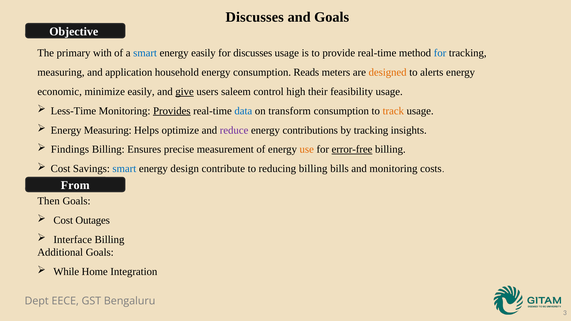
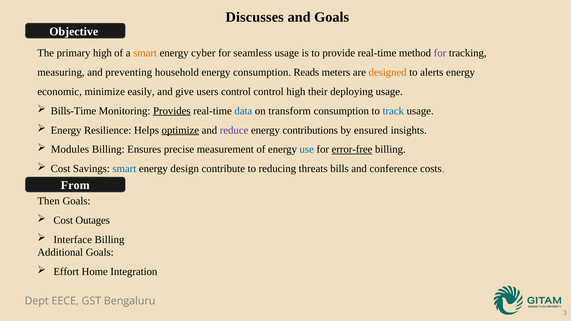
primary with: with -> high
smart at (145, 53) colour: blue -> orange
energy easily: easily -> cyber
for discusses: discusses -> seamless
for at (440, 53) colour: blue -> purple
application: application -> preventing
give underline: present -> none
users saleem: saleem -> control
feasibility: feasibility -> deploying
Less-Time: Less-Time -> Bills-Time
track colour: orange -> blue
Energy Measuring: Measuring -> Resilience
optimize underline: none -> present
by tracking: tracking -> ensured
Findings: Findings -> Modules
use colour: orange -> blue
reducing billing: billing -> threats
and monitoring: monitoring -> conference
While: While -> Effort
